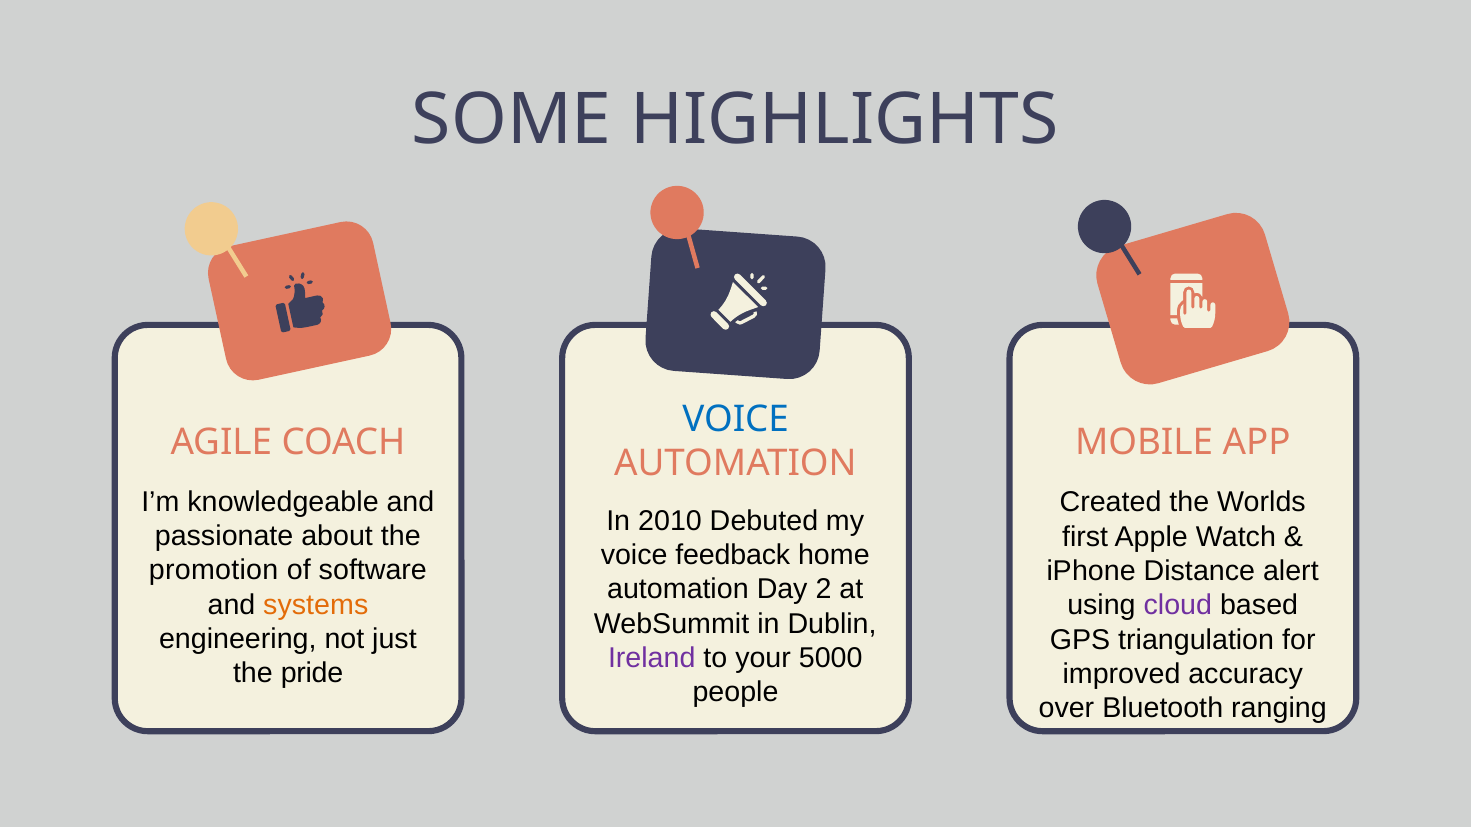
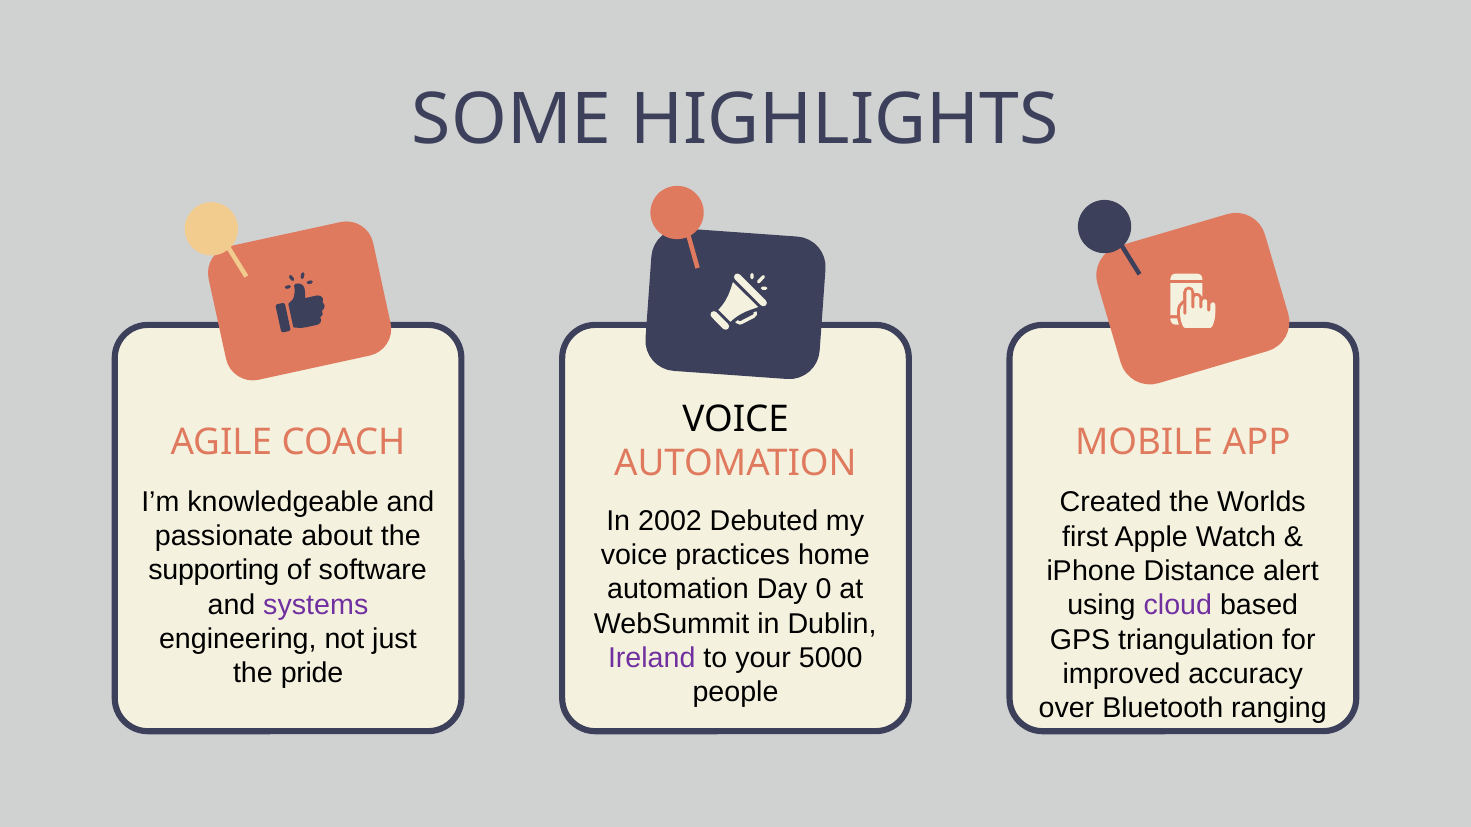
VOICE at (736, 419) colour: blue -> black
2010: 2010 -> 2002
feedback: feedback -> practices
promotion: promotion -> supporting
2: 2 -> 0
systems colour: orange -> purple
